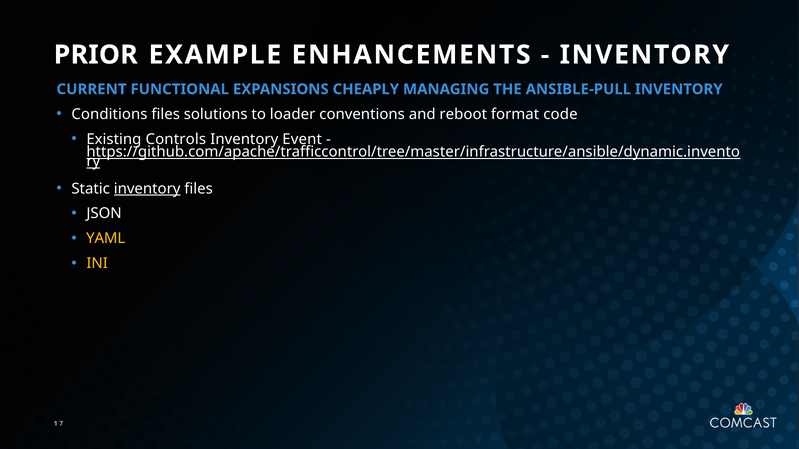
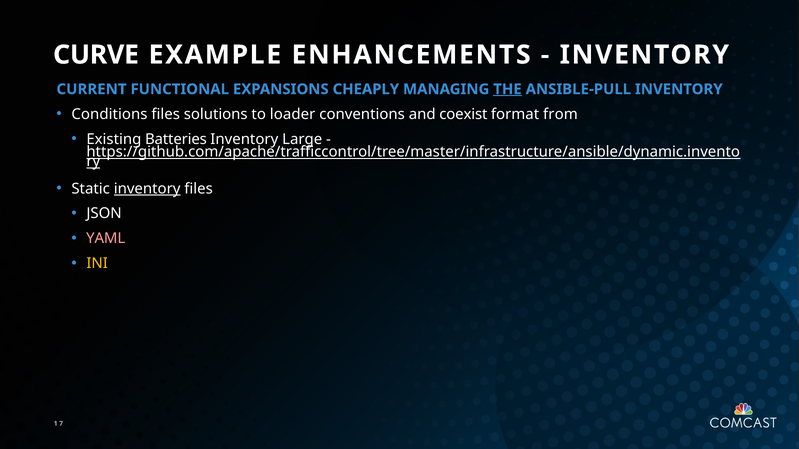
PRIOR: PRIOR -> CURVE
THE underline: none -> present
reboot: reboot -> coexist
code: code -> from
Controls: Controls -> Batteries
Event: Event -> Large
YAML colour: yellow -> pink
